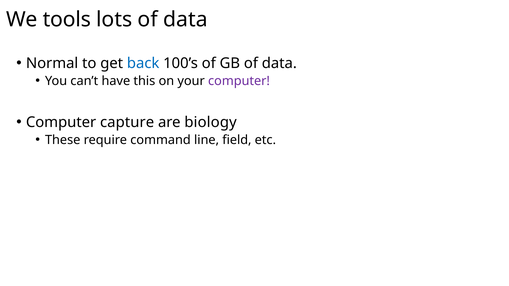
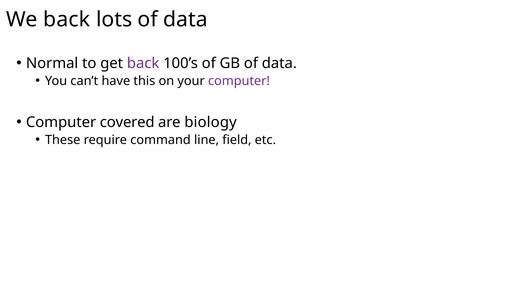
We tools: tools -> back
back at (143, 63) colour: blue -> purple
capture: capture -> covered
